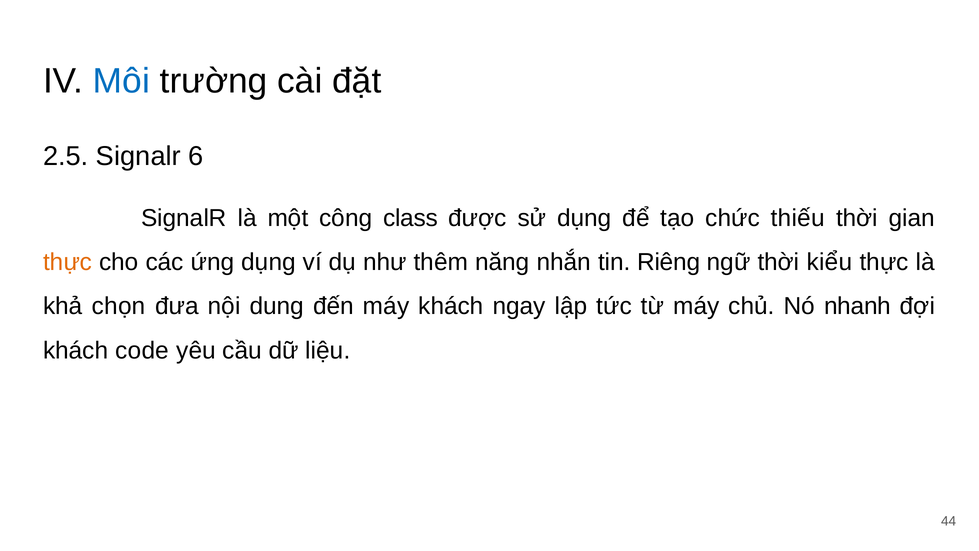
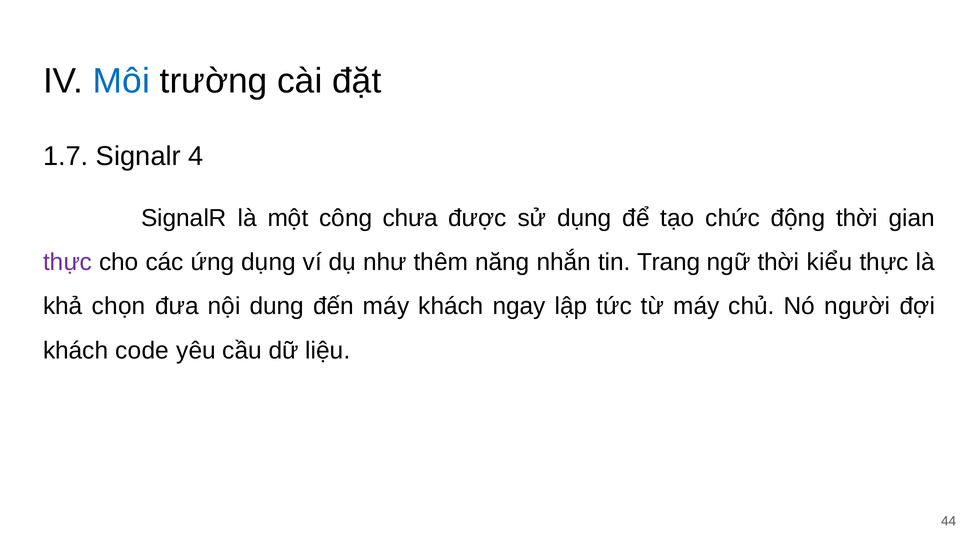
2.5: 2.5 -> 1.7
6: 6 -> 4
class: class -> chưa
thiếu: thiếu -> động
thực at (68, 262) colour: orange -> purple
Riêng: Riêng -> Trang
nhanh: nhanh -> người
